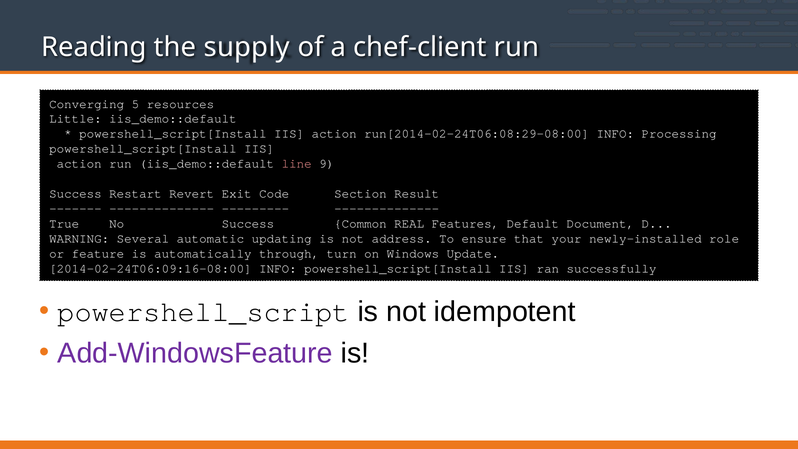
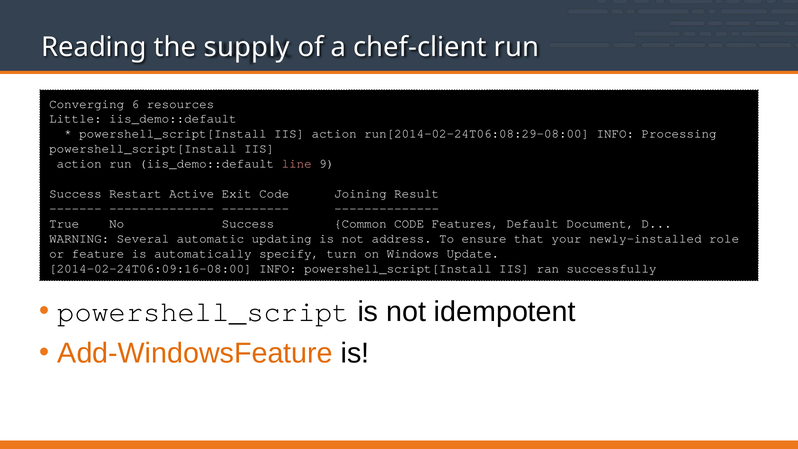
5: 5 -> 6
Revert: Revert -> Active
Section: Section -> Joining
Common REAL: REAL -> CODE
through: through -> specify
Add-WindowsFeature colour: purple -> orange
